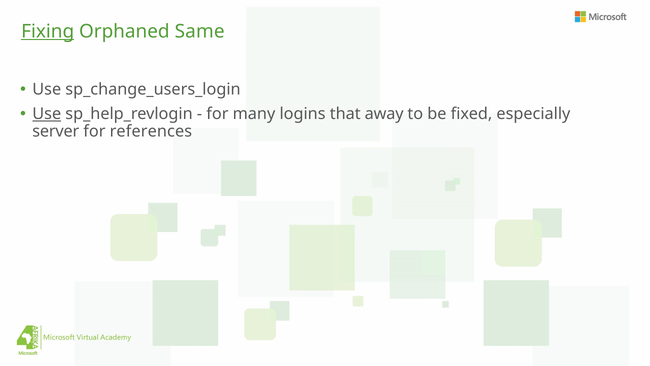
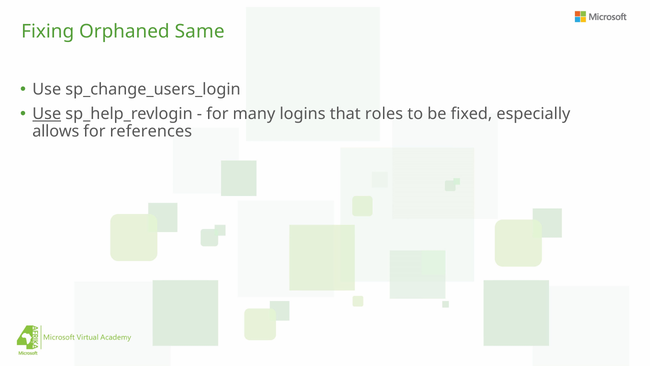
Fixing underline: present -> none
away: away -> roles
server: server -> allows
